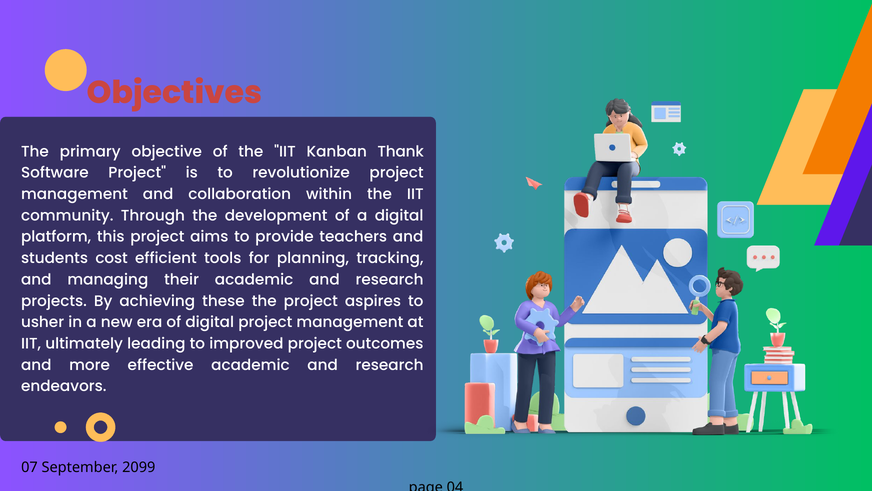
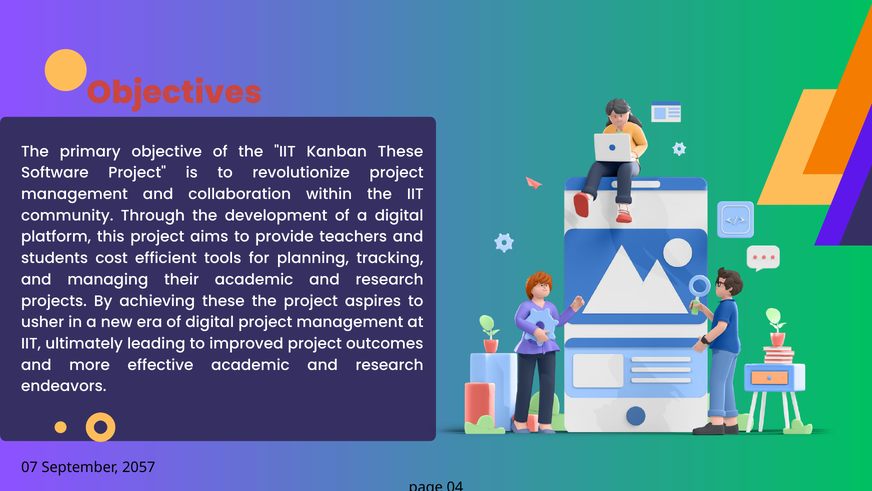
Kanban Thank: Thank -> These
2099: 2099 -> 2057
